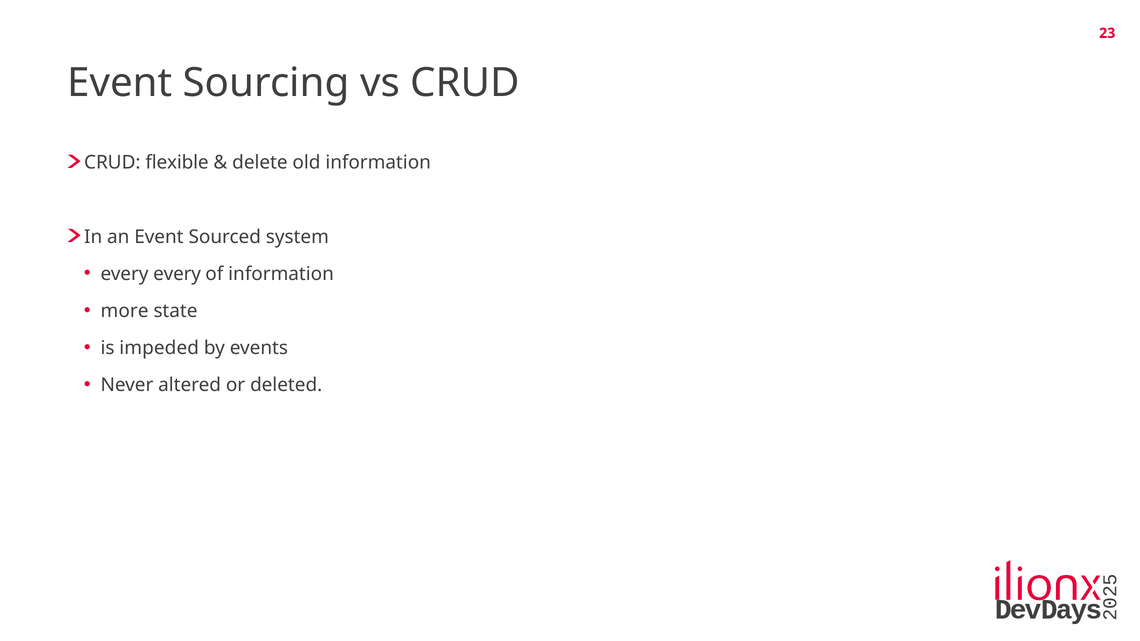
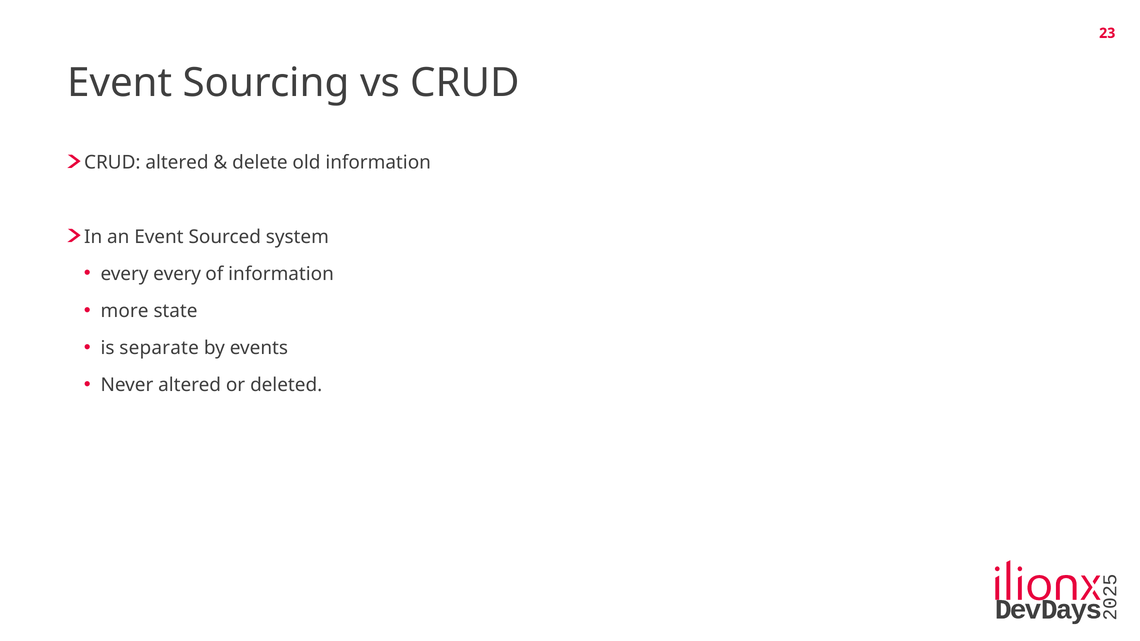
CRUD flexible: flexible -> altered
impeded: impeded -> separate
